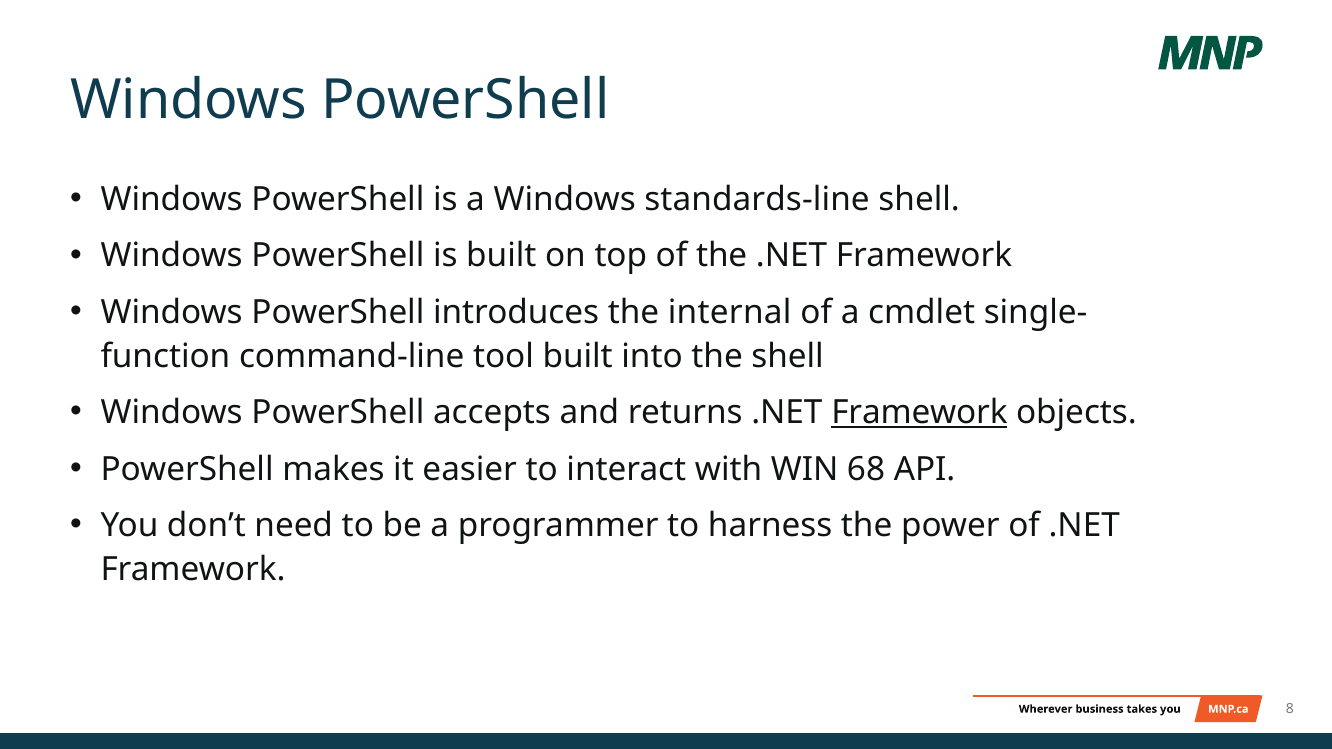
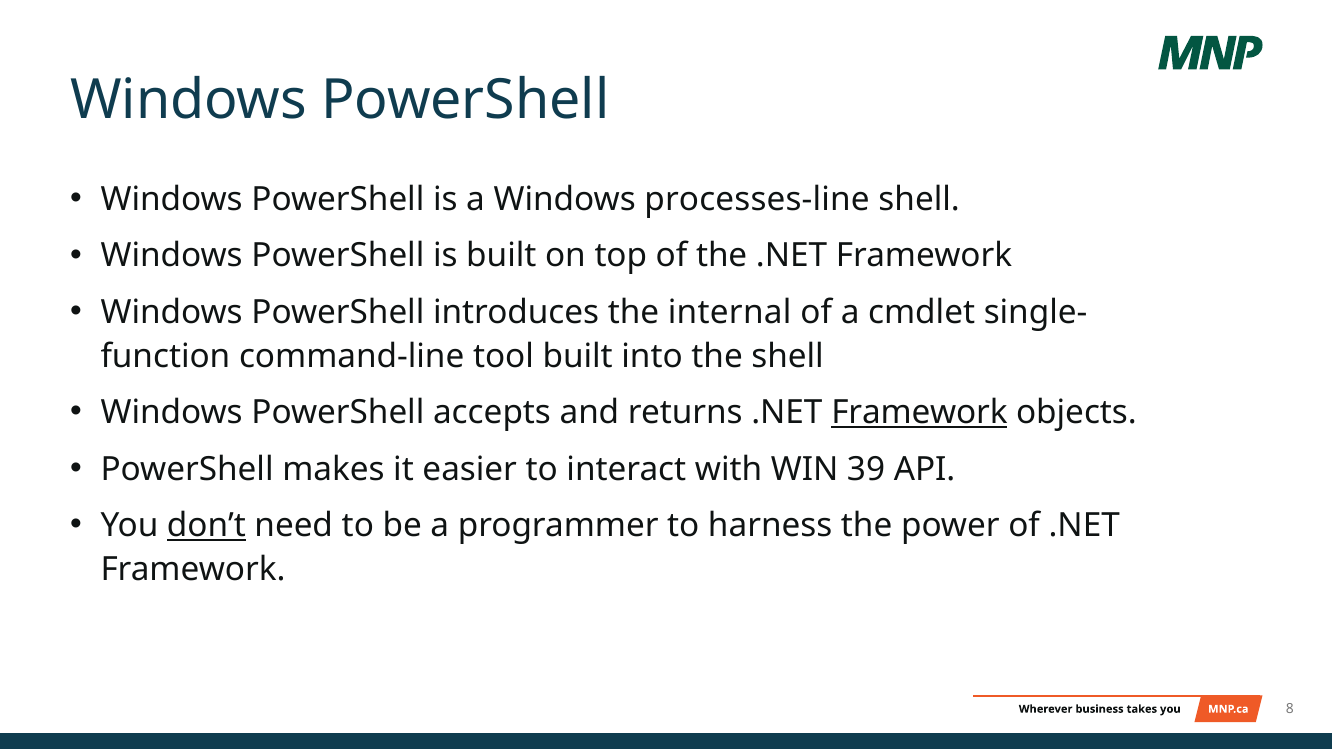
standards-line: standards-line -> processes-line
68: 68 -> 39
don’t underline: none -> present
